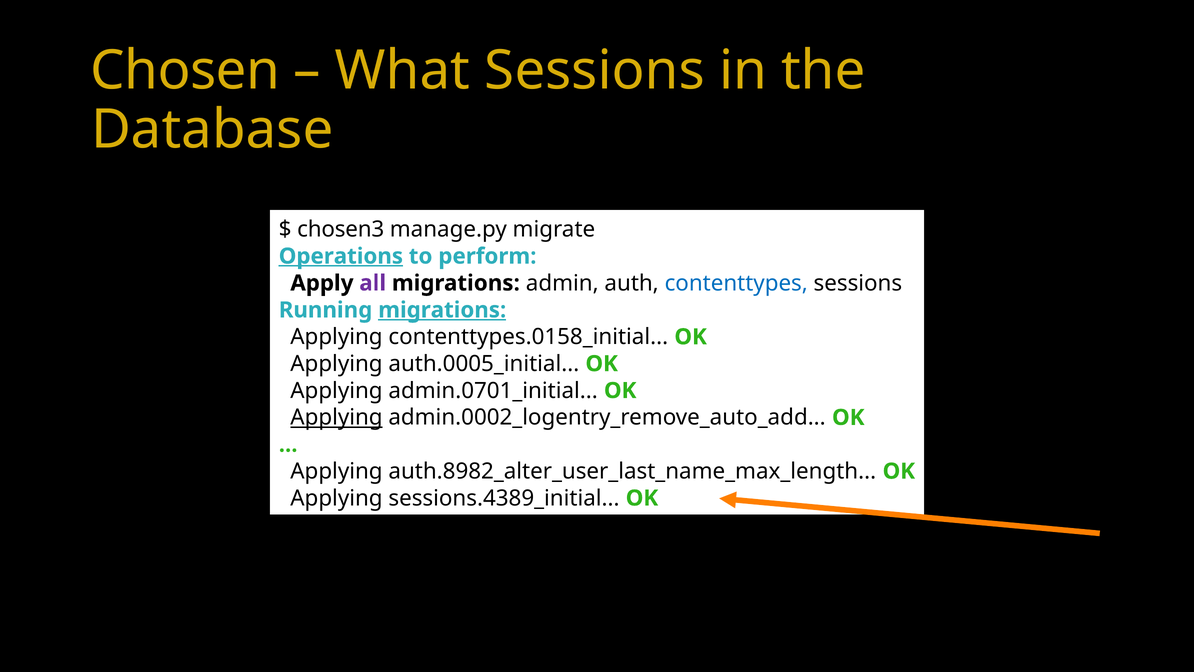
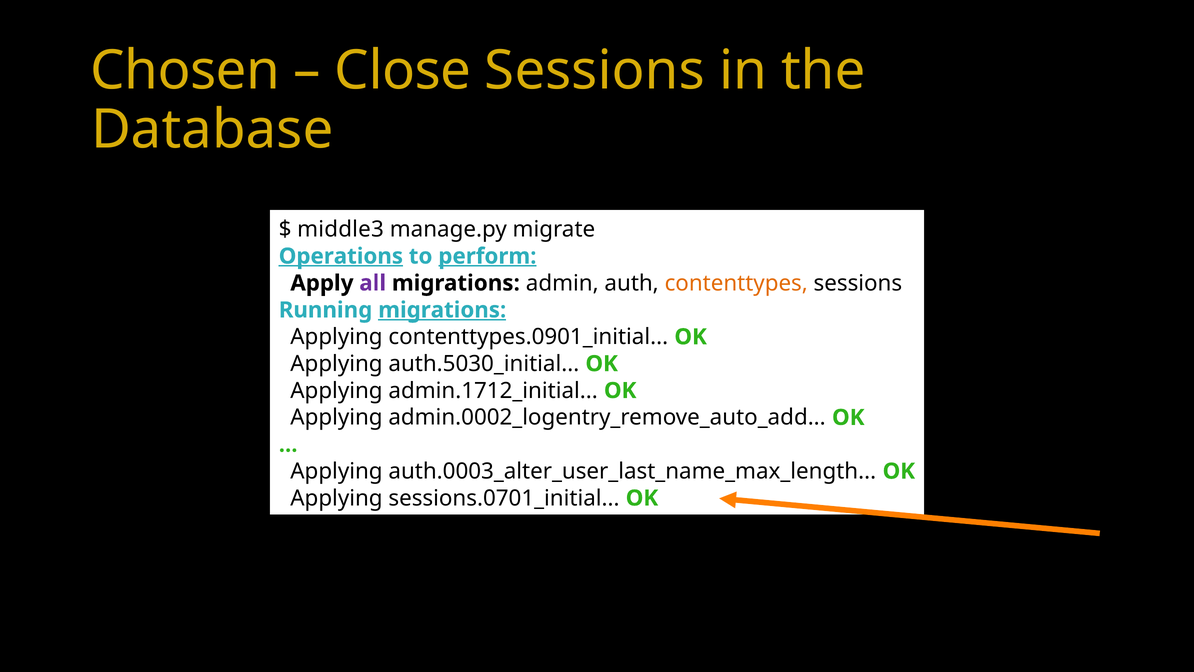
What: What -> Close
chosen3: chosen3 -> middle3
perform underline: none -> present
contenttypes colour: blue -> orange
contenttypes.0158_initial: contenttypes.0158_initial -> contenttypes.0901_initial
auth.0005_initial: auth.0005_initial -> auth.5030_initial
admin.0701_initial: admin.0701_initial -> admin.1712_initial
Applying at (336, 417) underline: present -> none
auth.8982_alter_user_last_name_max_length: auth.8982_alter_user_last_name_max_length -> auth.0003_alter_user_last_name_max_length
sessions.4389_initial: sessions.4389_initial -> sessions.0701_initial
